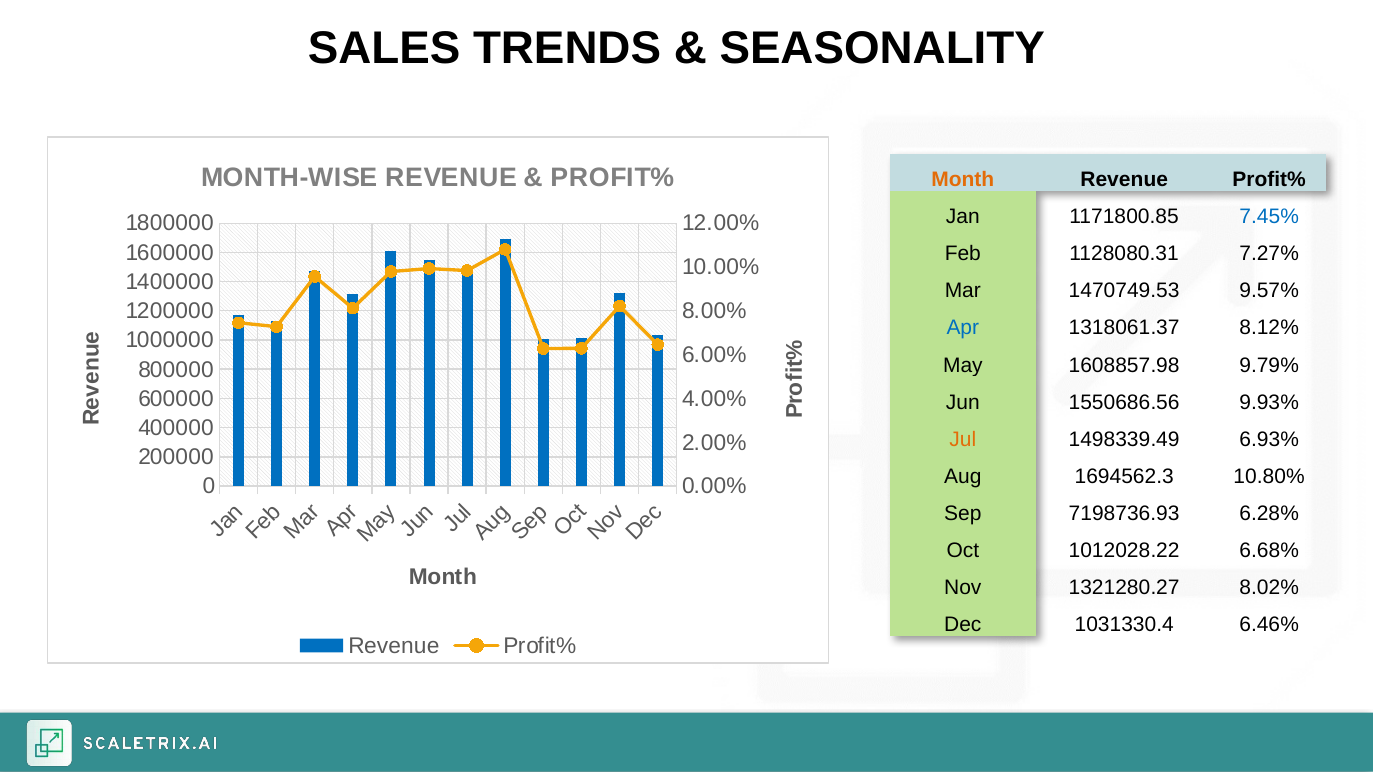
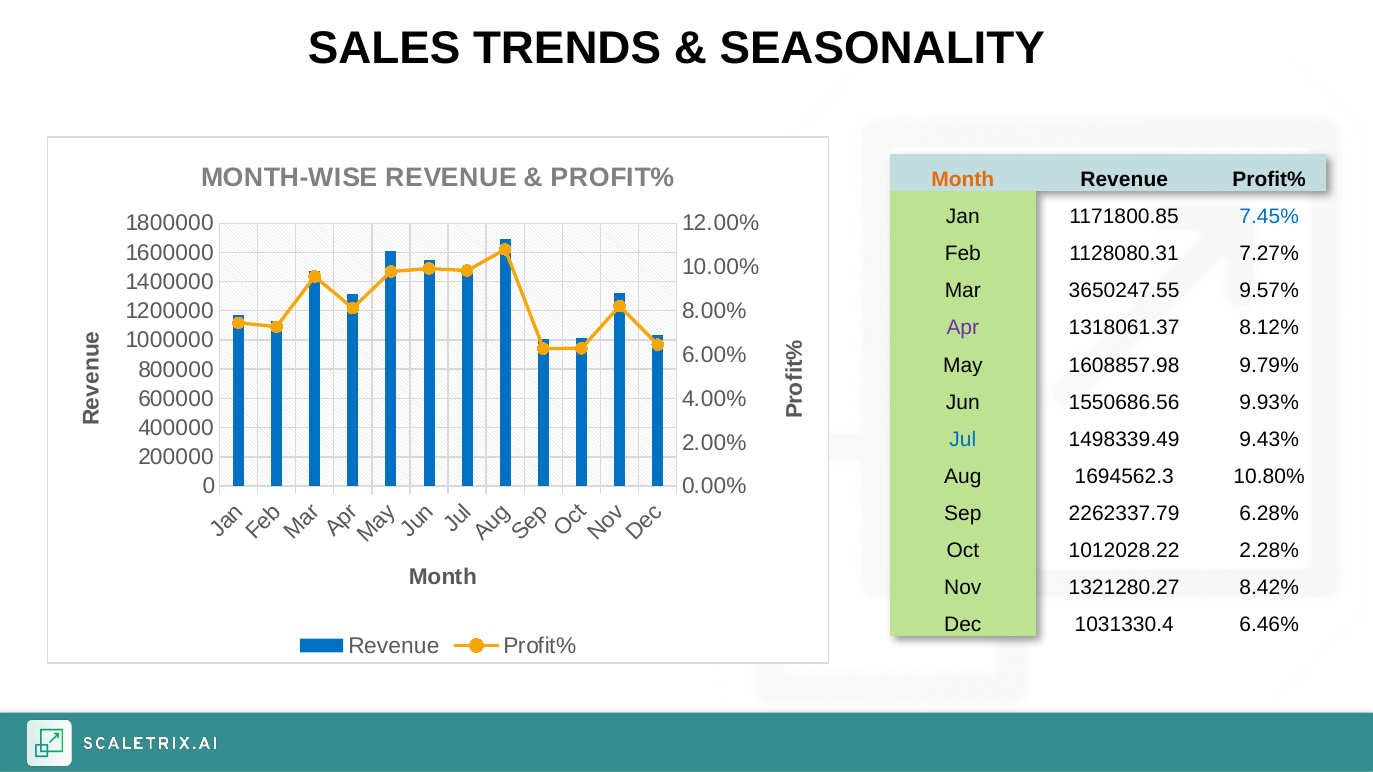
1470749.53: 1470749.53 -> 3650247.55
Apr colour: blue -> purple
Jul colour: orange -> blue
6.93%: 6.93% -> 9.43%
7198736.93: 7198736.93 -> 2262337.79
6.68%: 6.68% -> 2.28%
8.02%: 8.02% -> 8.42%
